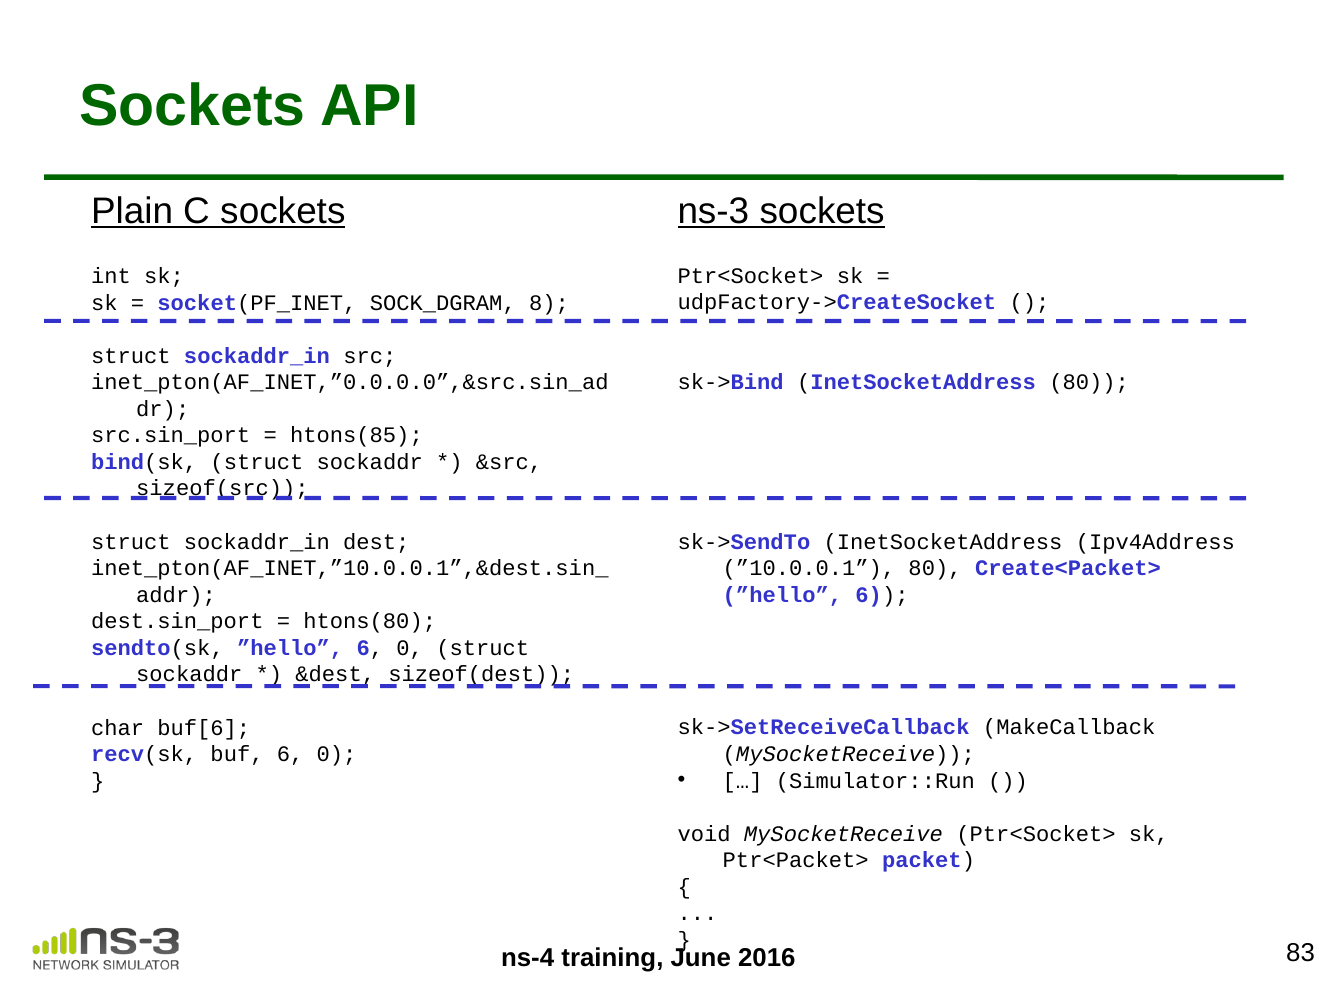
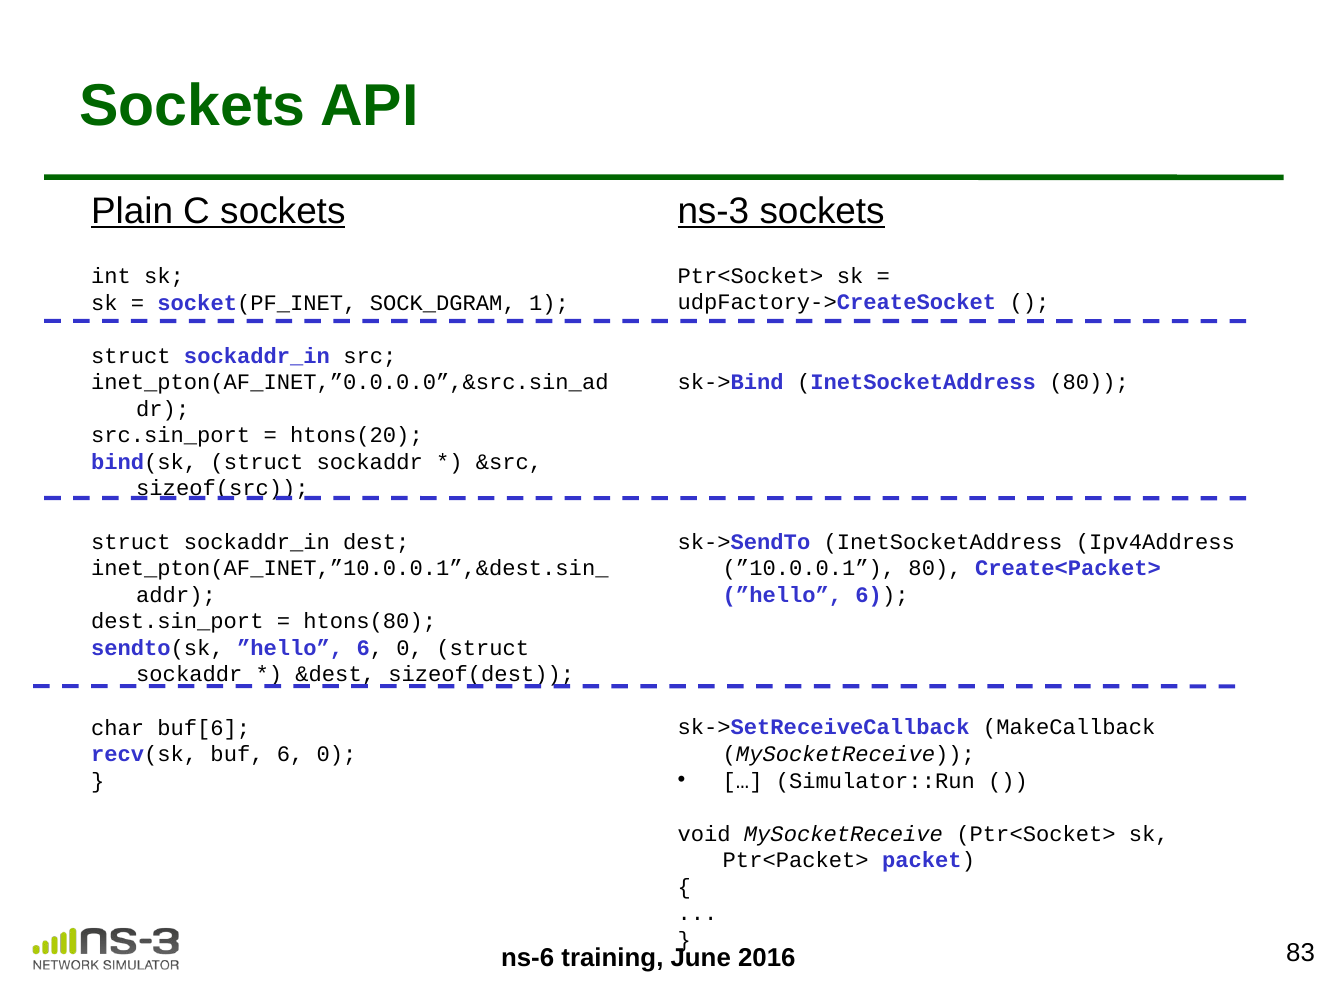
8: 8 -> 1
htons(85: htons(85 -> htons(20
ns-4: ns-4 -> ns-6
